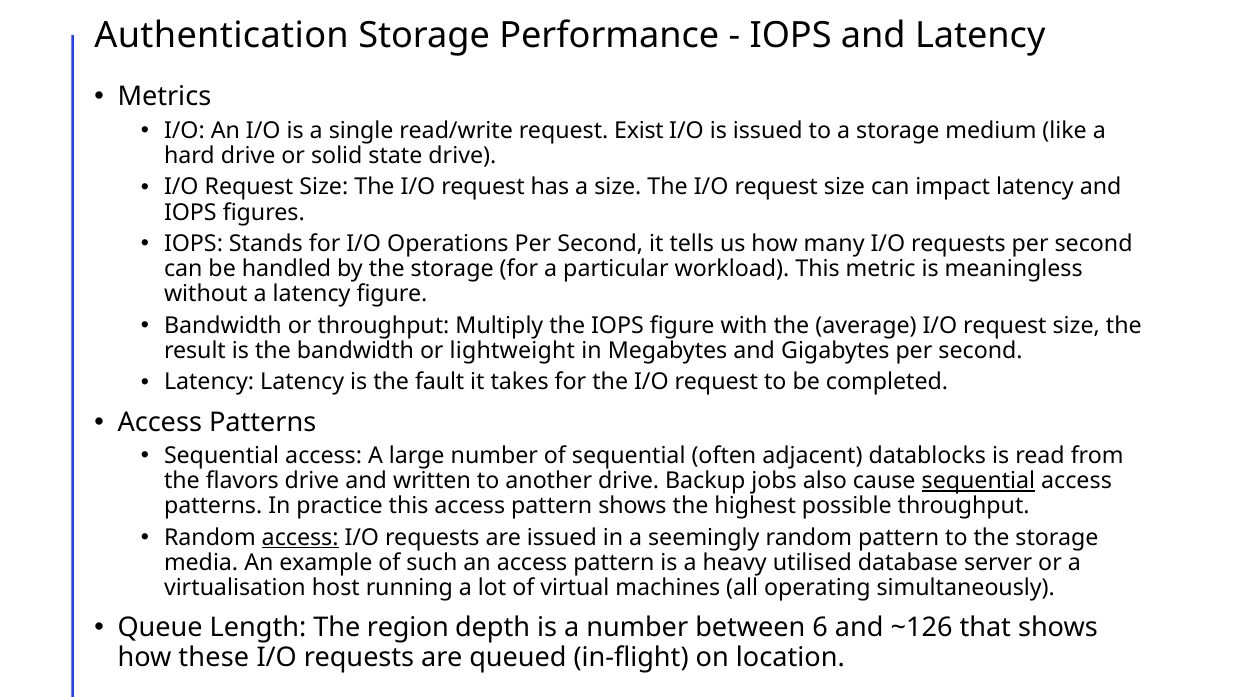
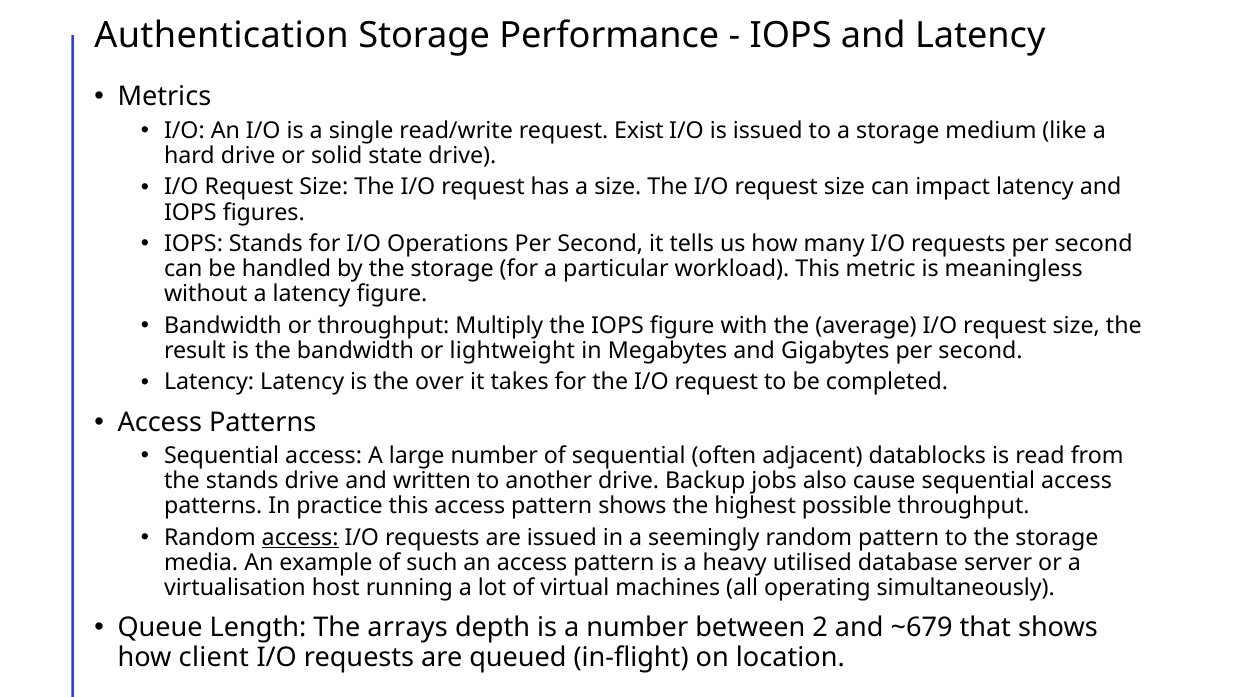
fault: fault -> over
the flavors: flavors -> stands
sequential at (978, 481) underline: present -> none
region: region -> arrays
6: 6 -> 2
~126: ~126 -> ~679
these: these -> client
